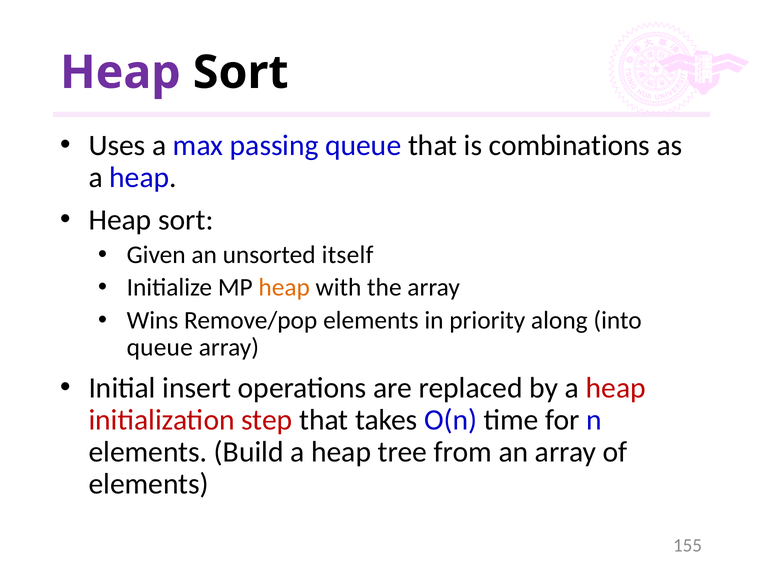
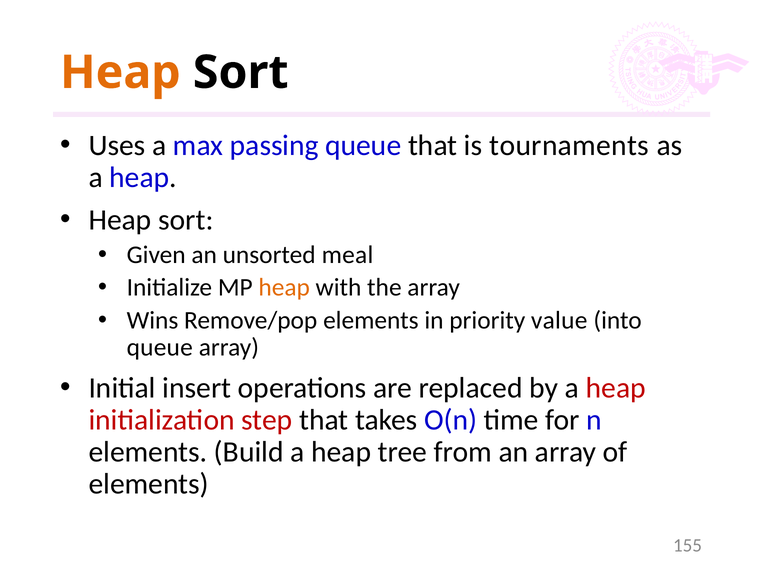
Heap at (120, 73) colour: purple -> orange
combinations: combinations -> tournaments
itself: itself -> meal
along: along -> value
